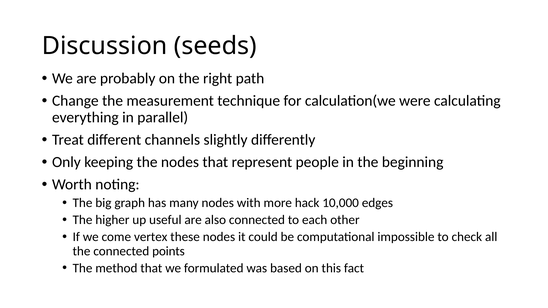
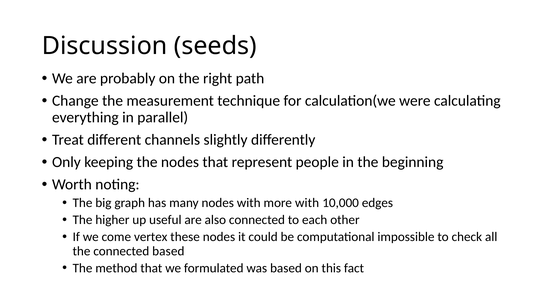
more hack: hack -> with
connected points: points -> based
